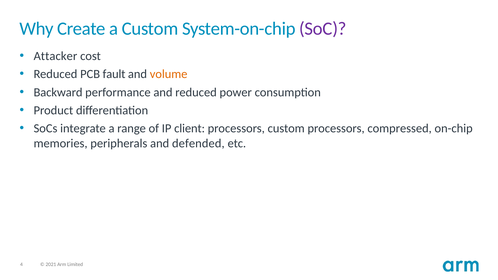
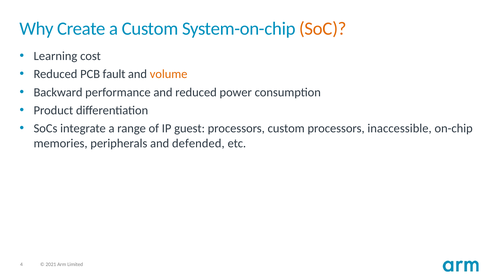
SoC colour: purple -> orange
Attacker: Attacker -> Learning
client: client -> guest
compressed: compressed -> inaccessible
